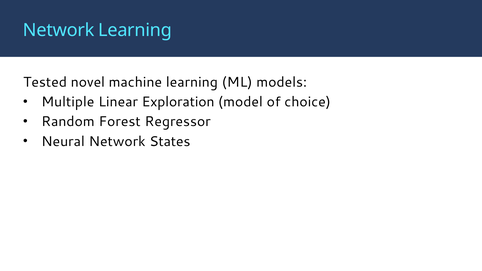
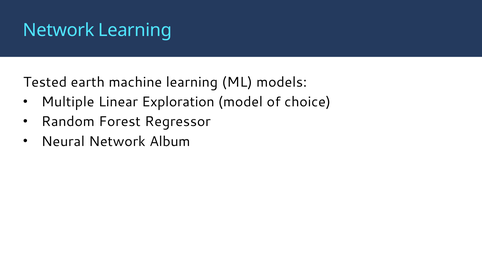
novel: novel -> earth
States: States -> Album
